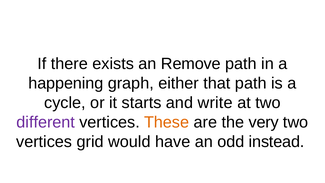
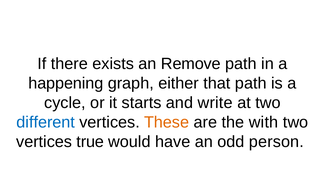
different colour: purple -> blue
very: very -> with
grid: grid -> true
instead: instead -> person
